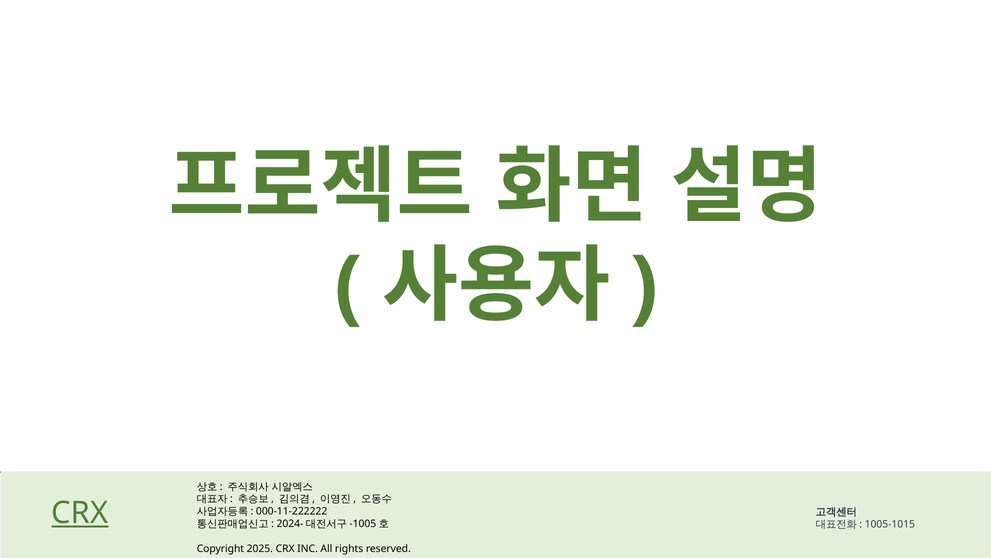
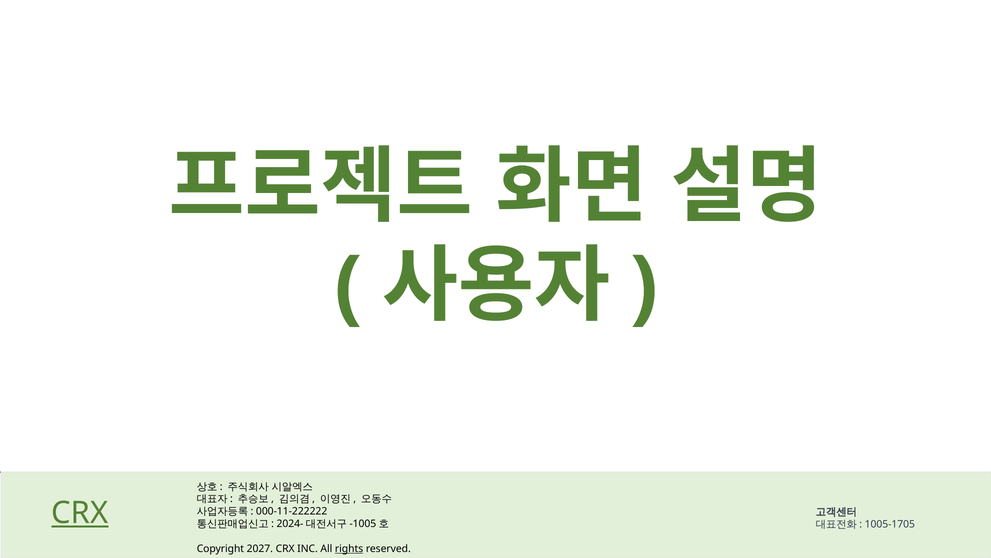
1005-1015: 1005-1015 -> 1005-1705
2025: 2025 -> 2027
rights underline: none -> present
